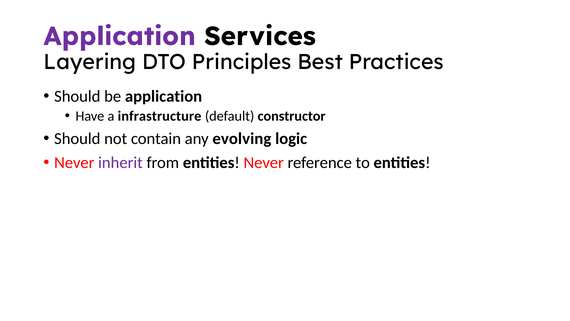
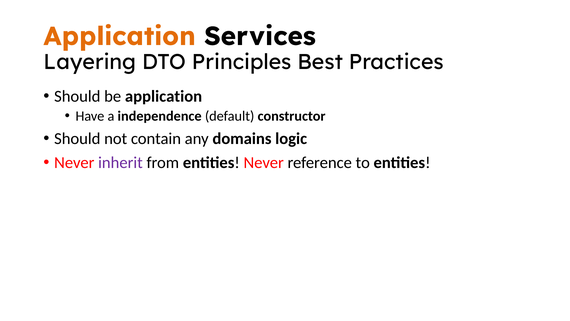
Application at (120, 36) colour: purple -> orange
infrastructure: infrastructure -> independence
evolving: evolving -> domains
